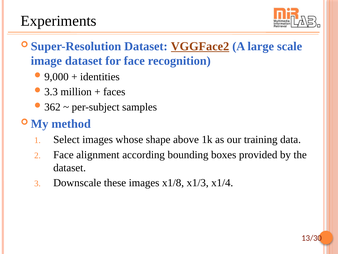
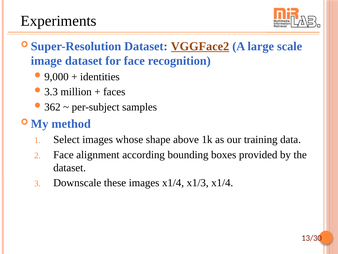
images x1/8: x1/8 -> x1/4
